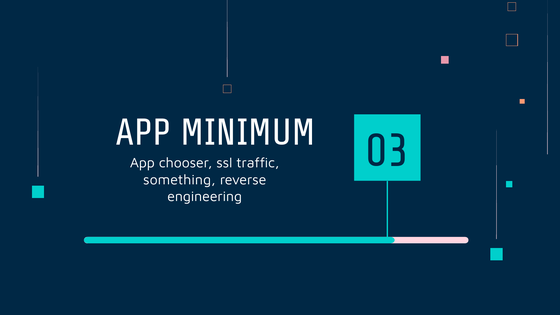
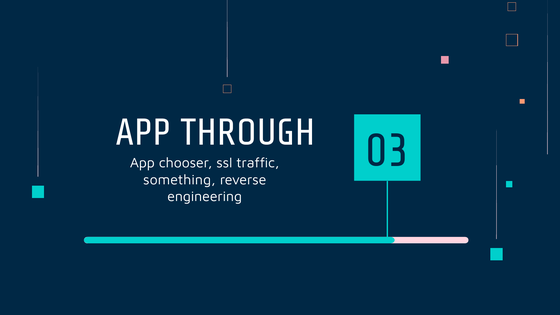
MINIMUM: MINIMUM -> THROUGH
